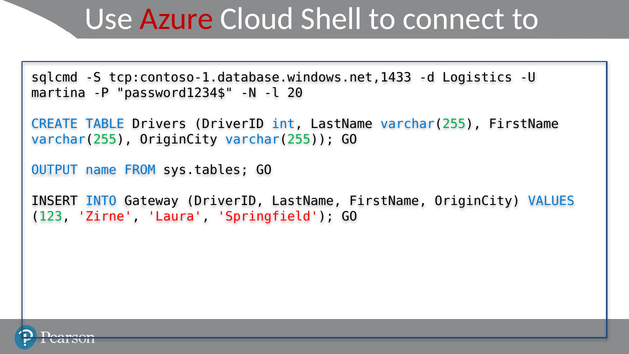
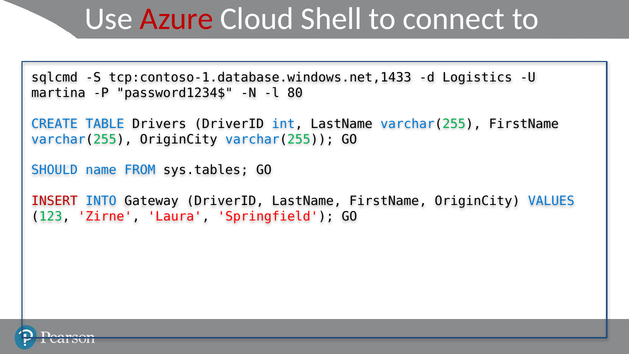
20: 20 -> 80
OUTPUT: OUTPUT -> SHOULD
INSERT colour: black -> red
